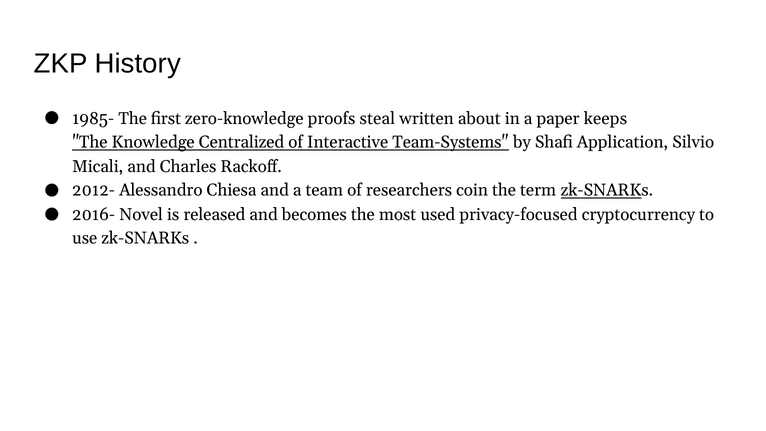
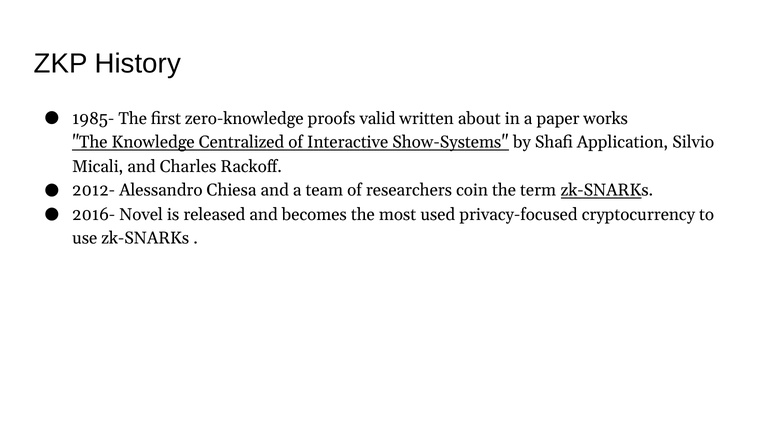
steal: steal -> valid
keeps: keeps -> works
Team-Systems: Team-Systems -> Show-Systems
